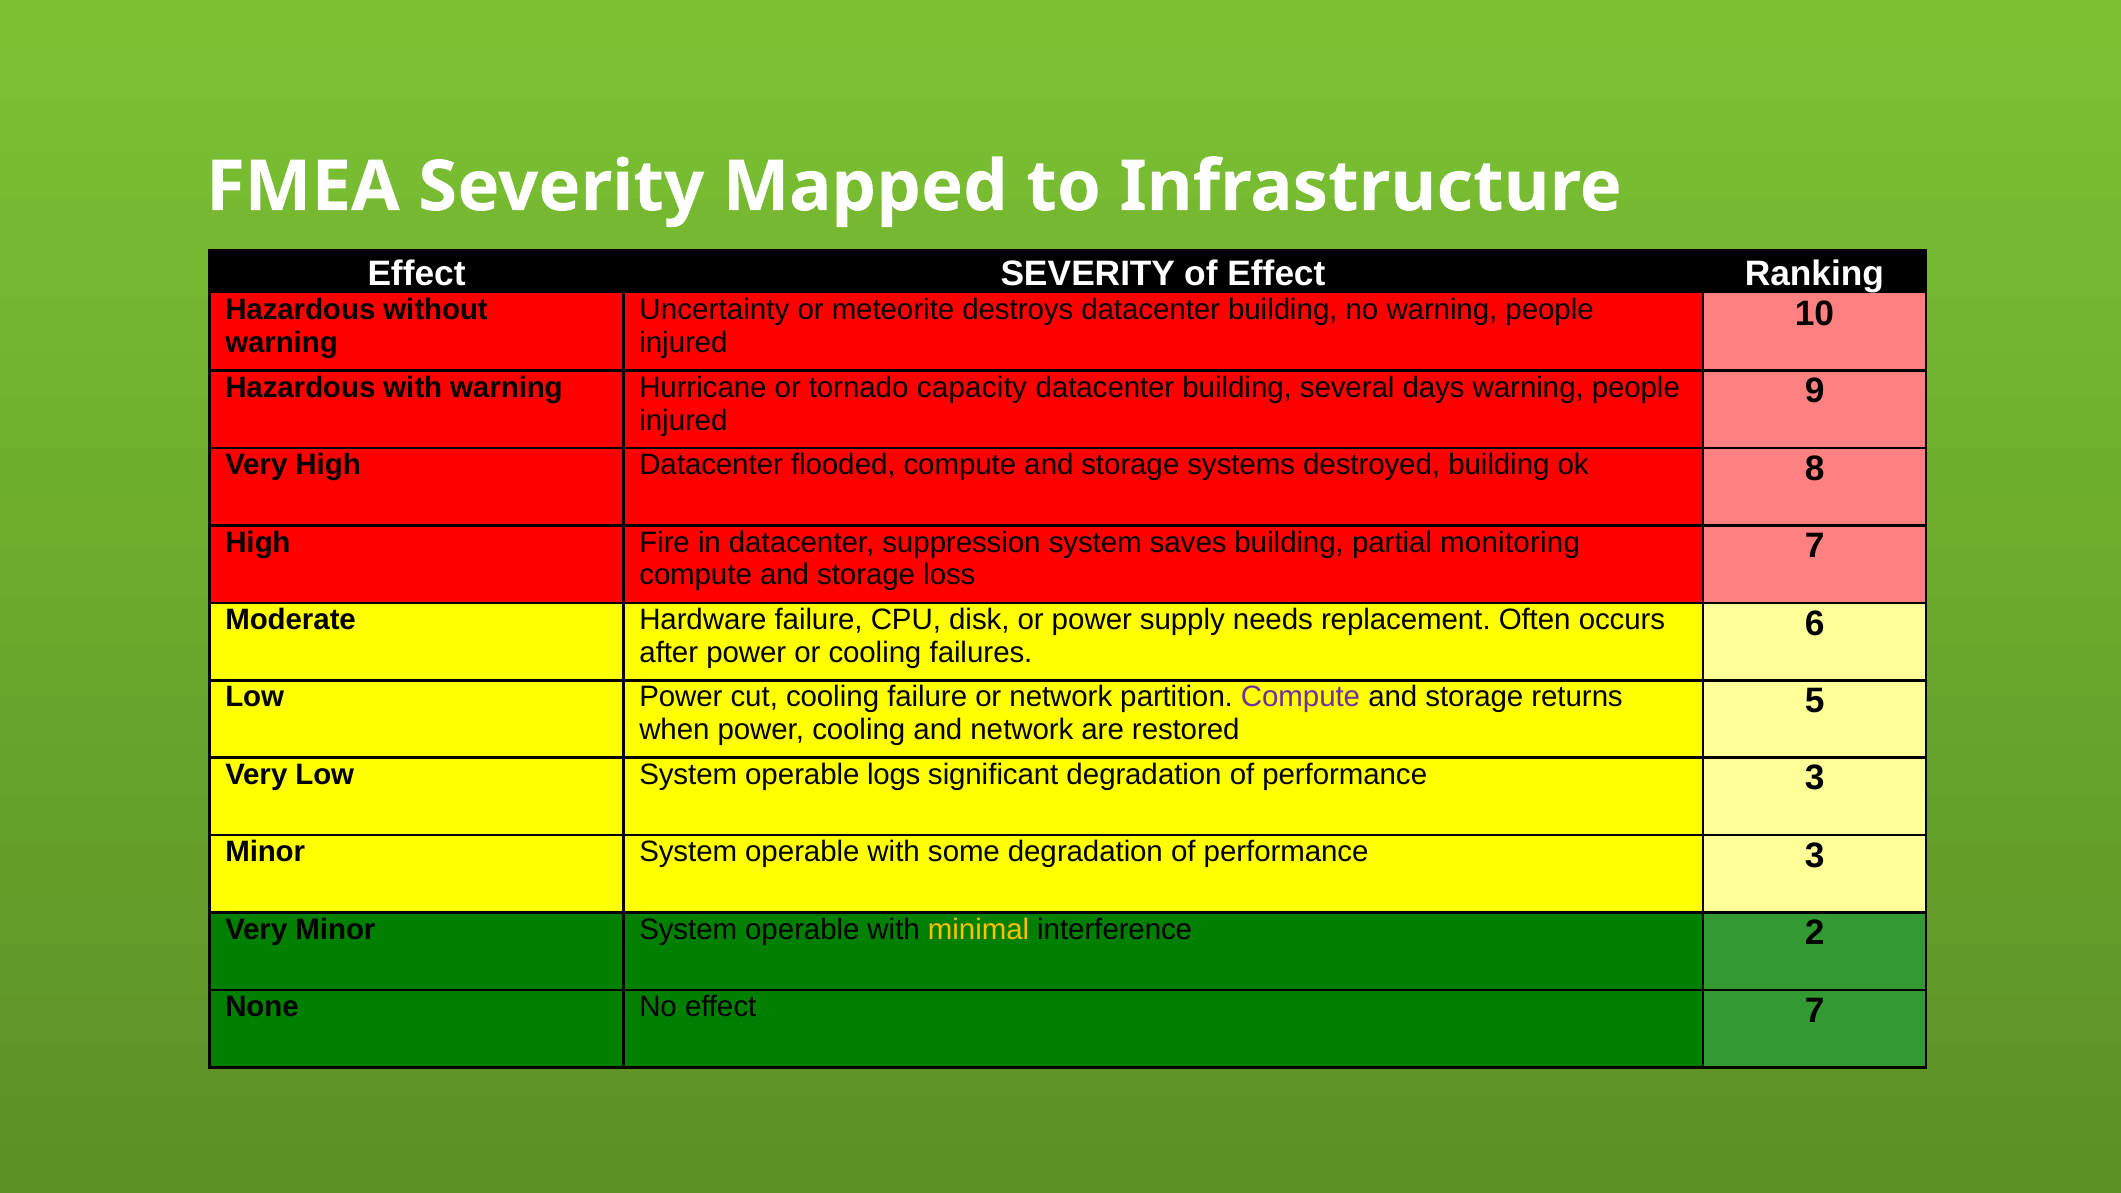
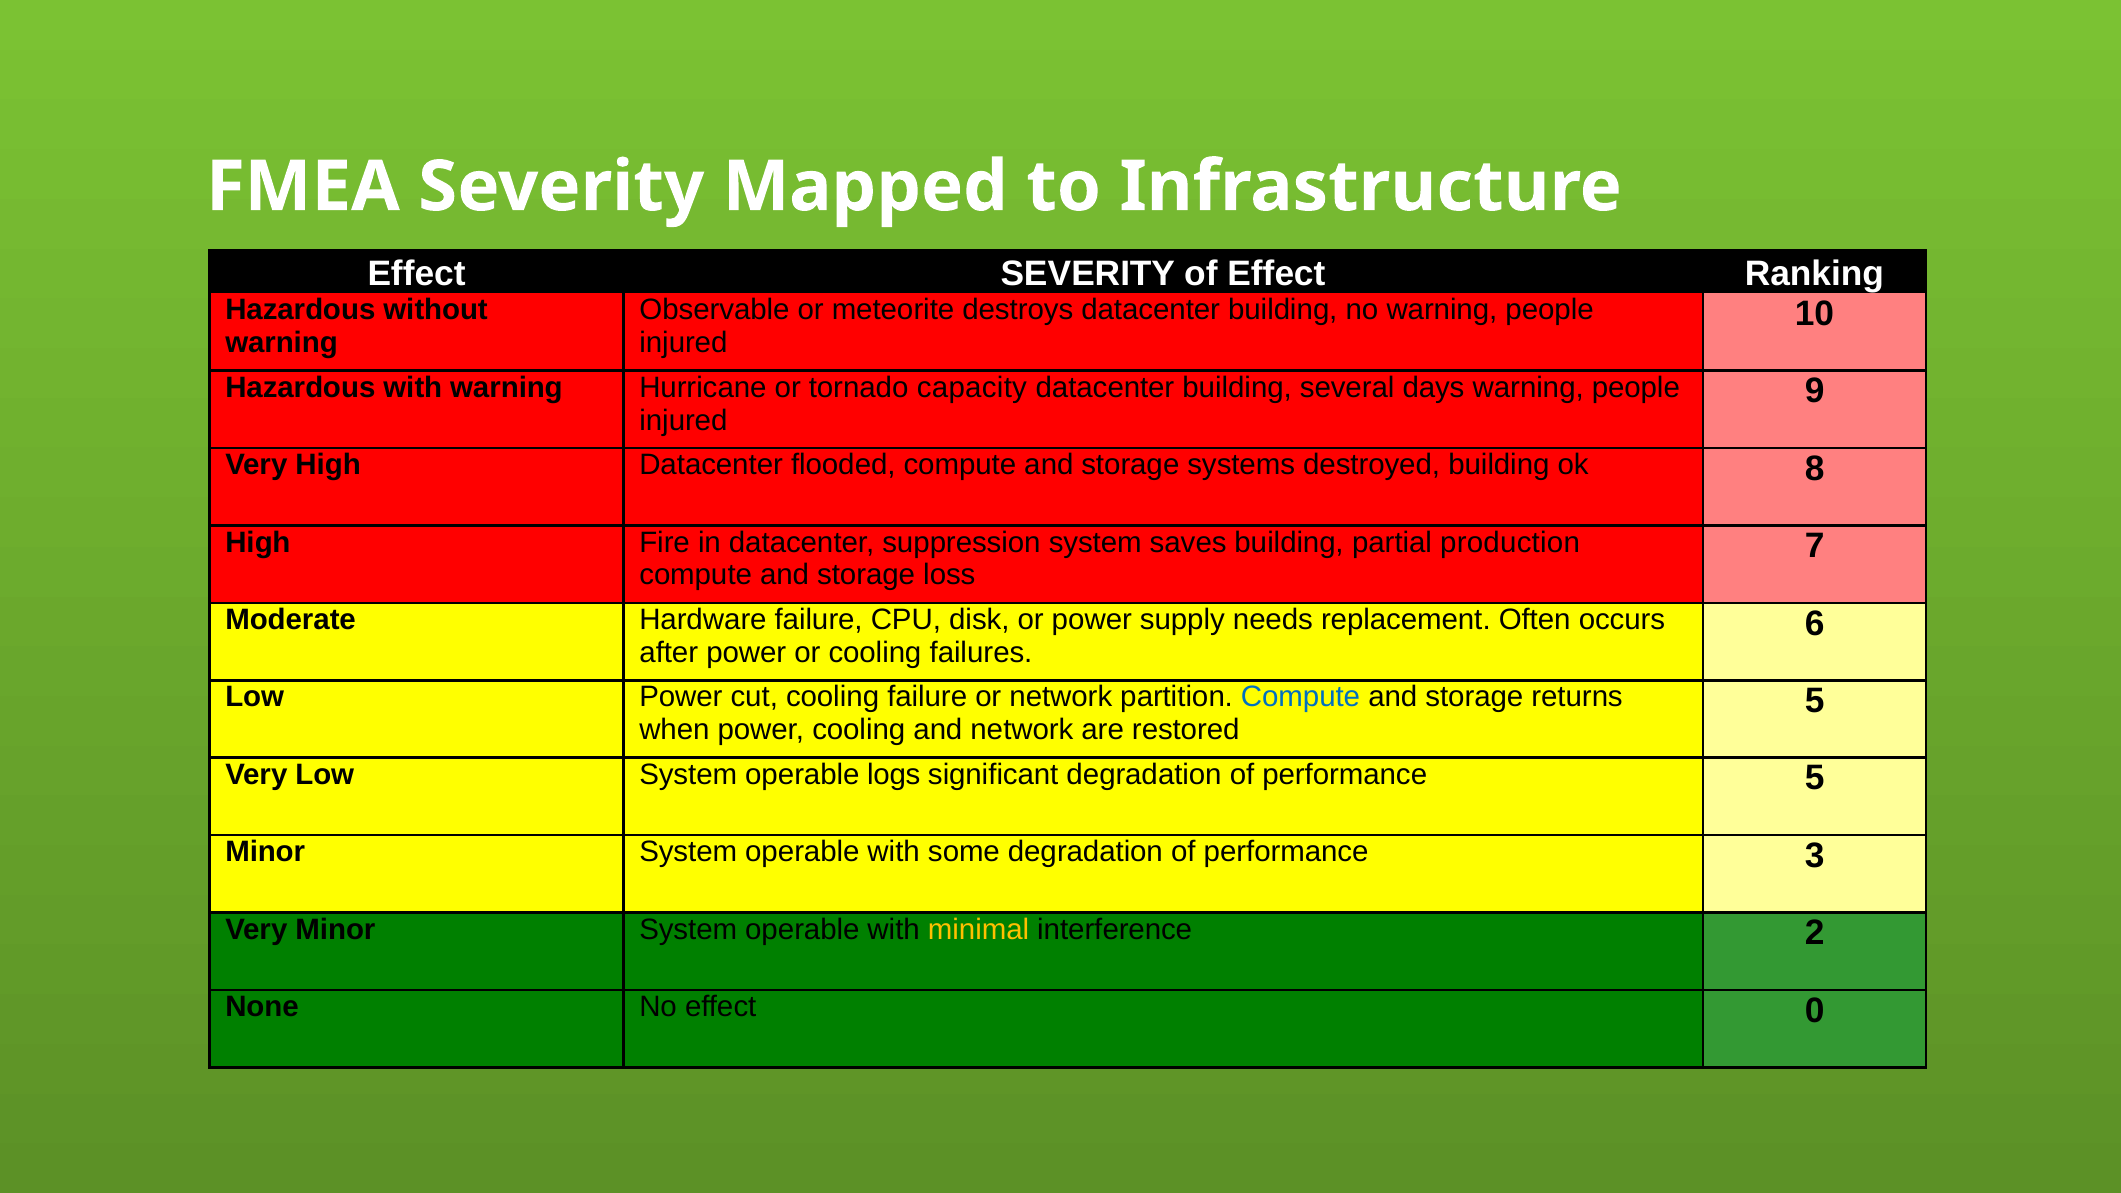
Uncertainty: Uncertainty -> Observable
monitoring: monitoring -> production
Compute at (1301, 697) colour: purple -> blue
3 at (1815, 778): 3 -> 5
effect 7: 7 -> 0
